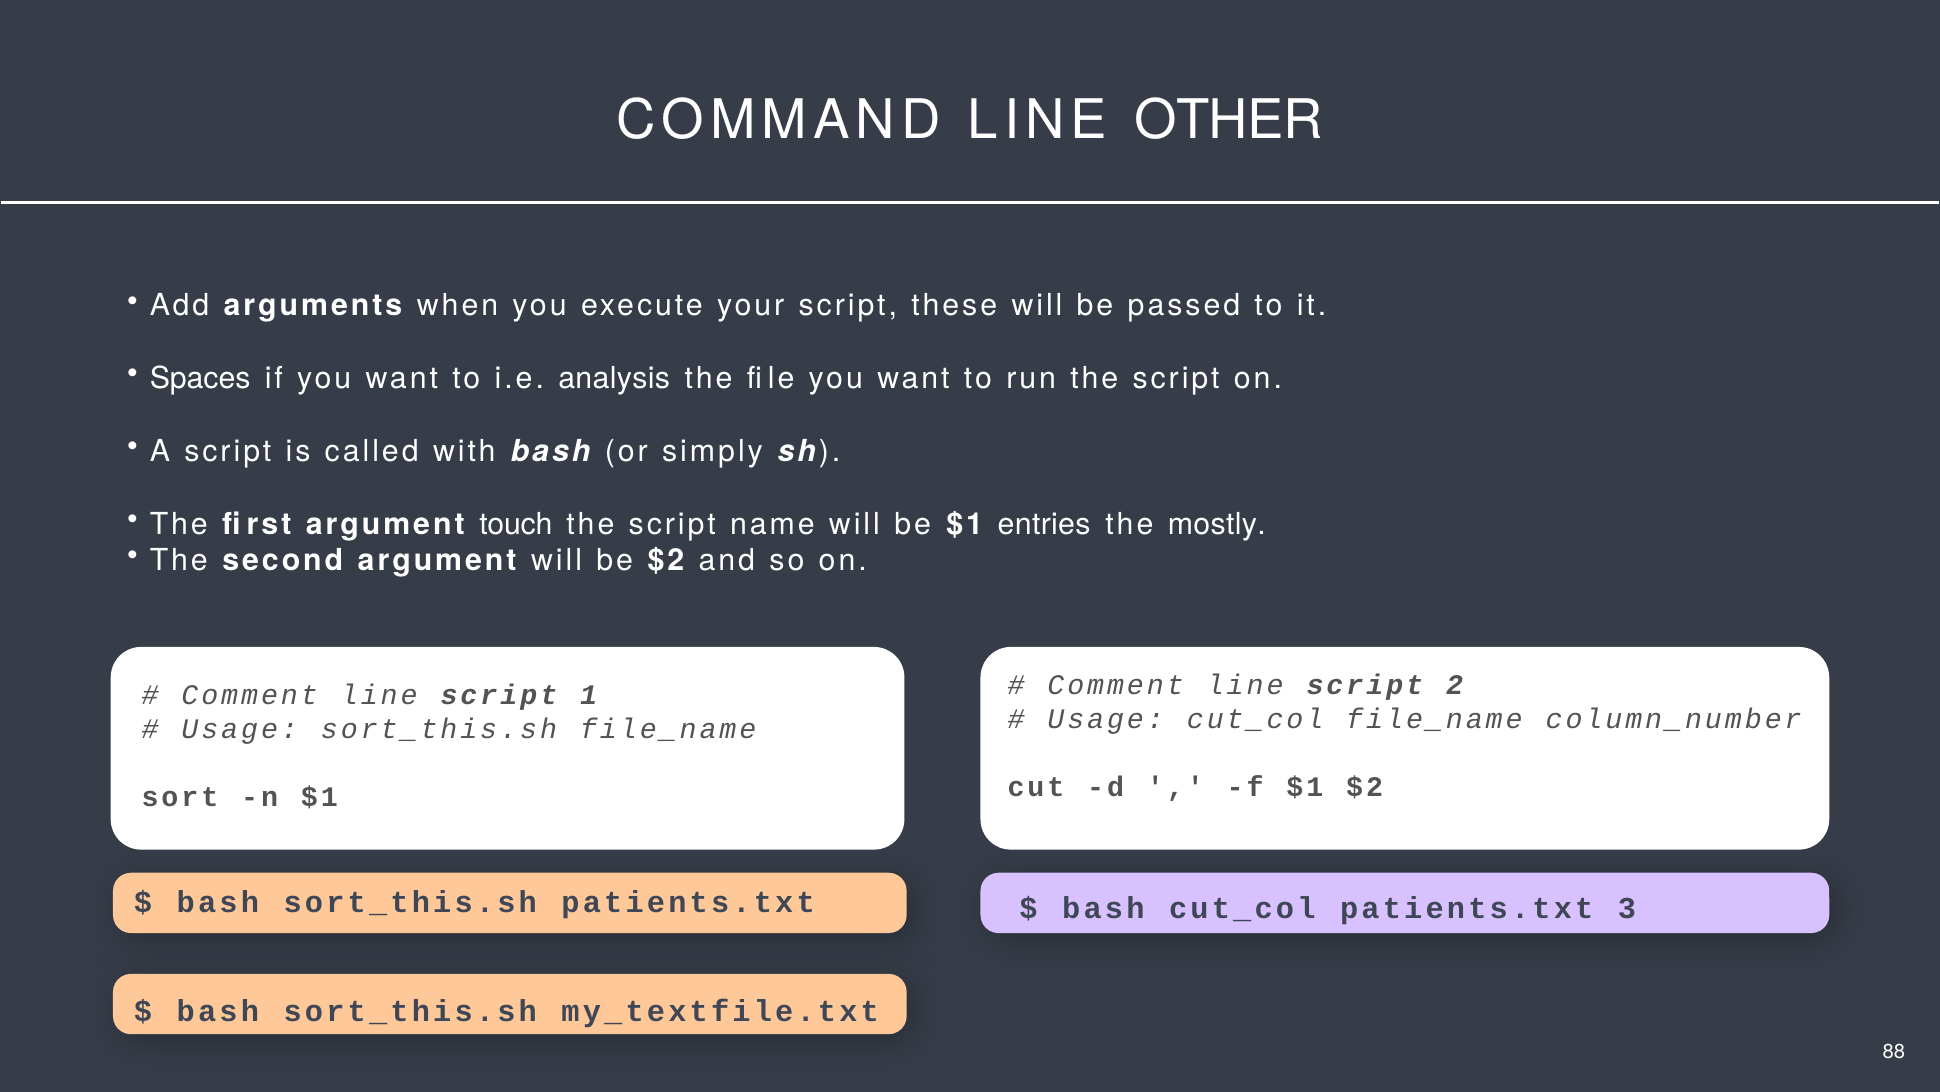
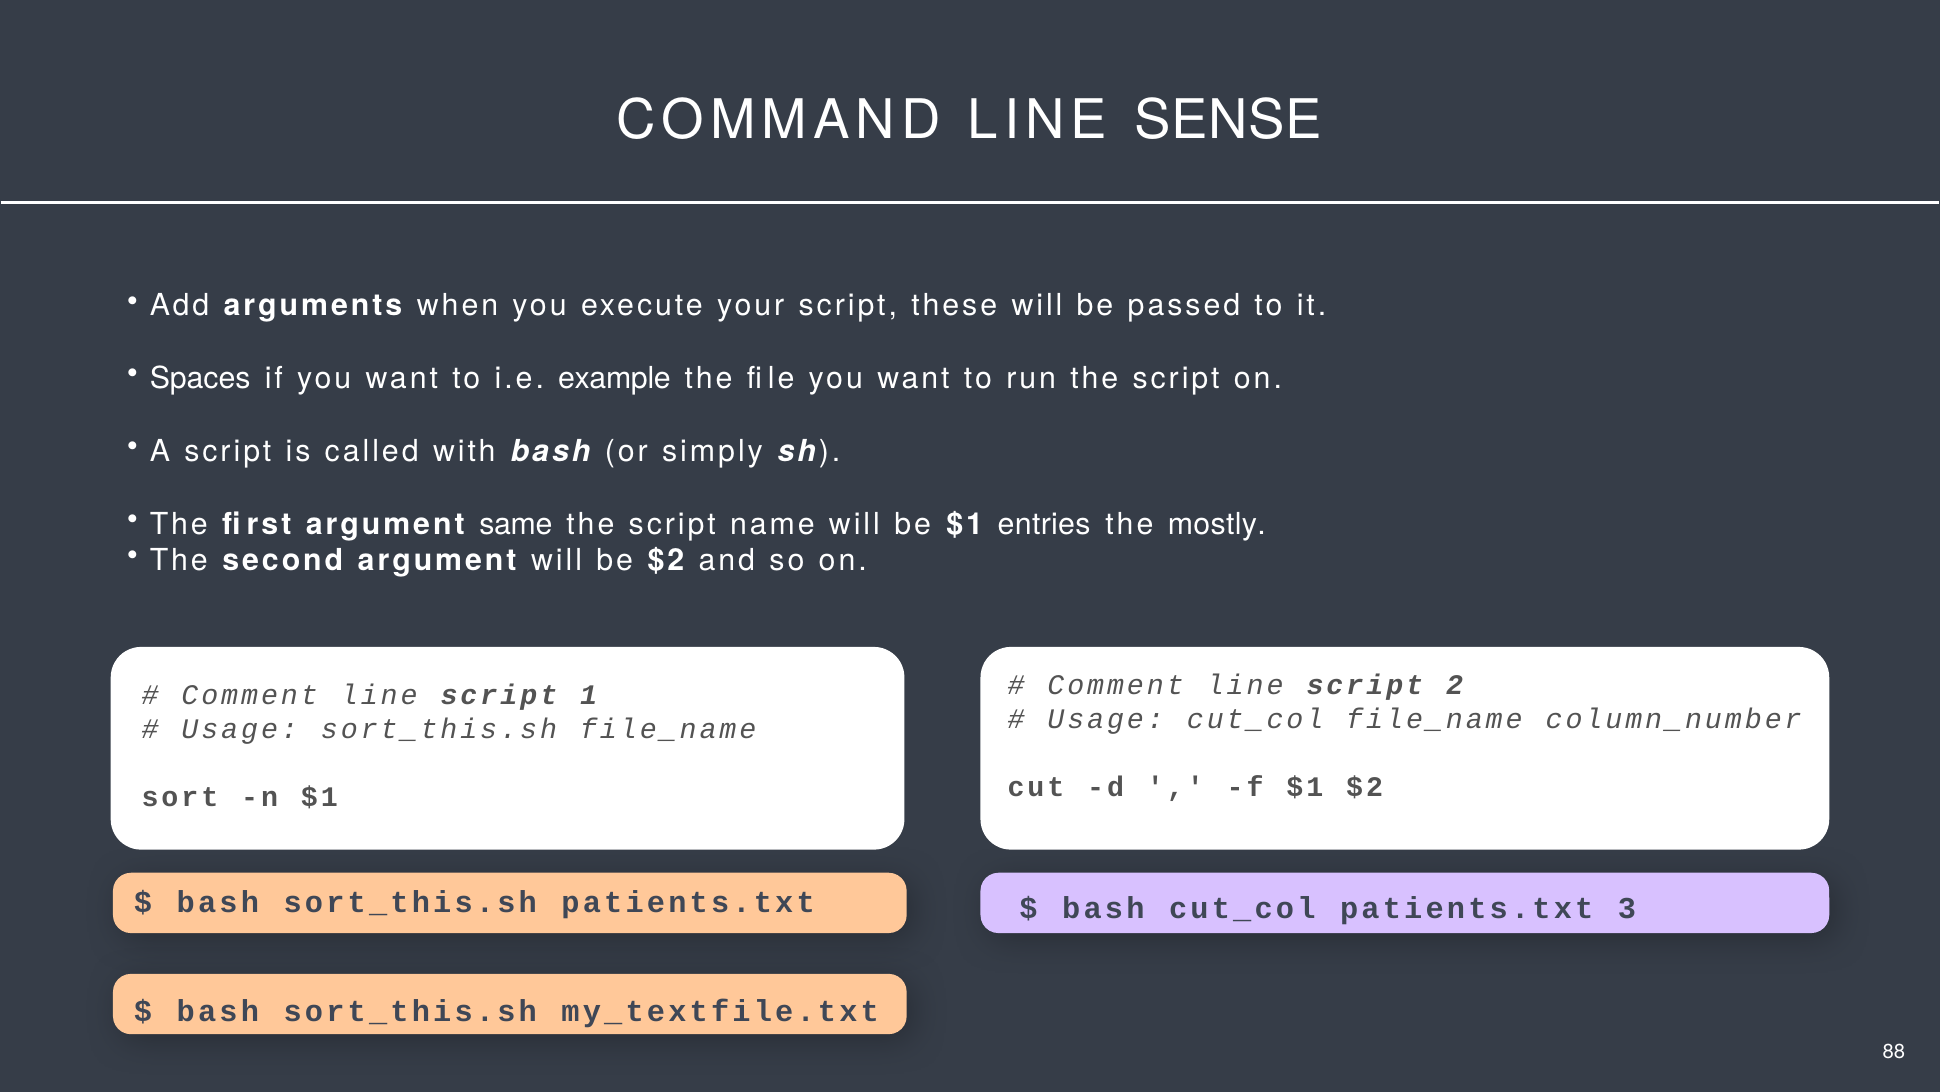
OTHER: OTHER -> SENSE
analysis: analysis -> example
touch: touch -> same
